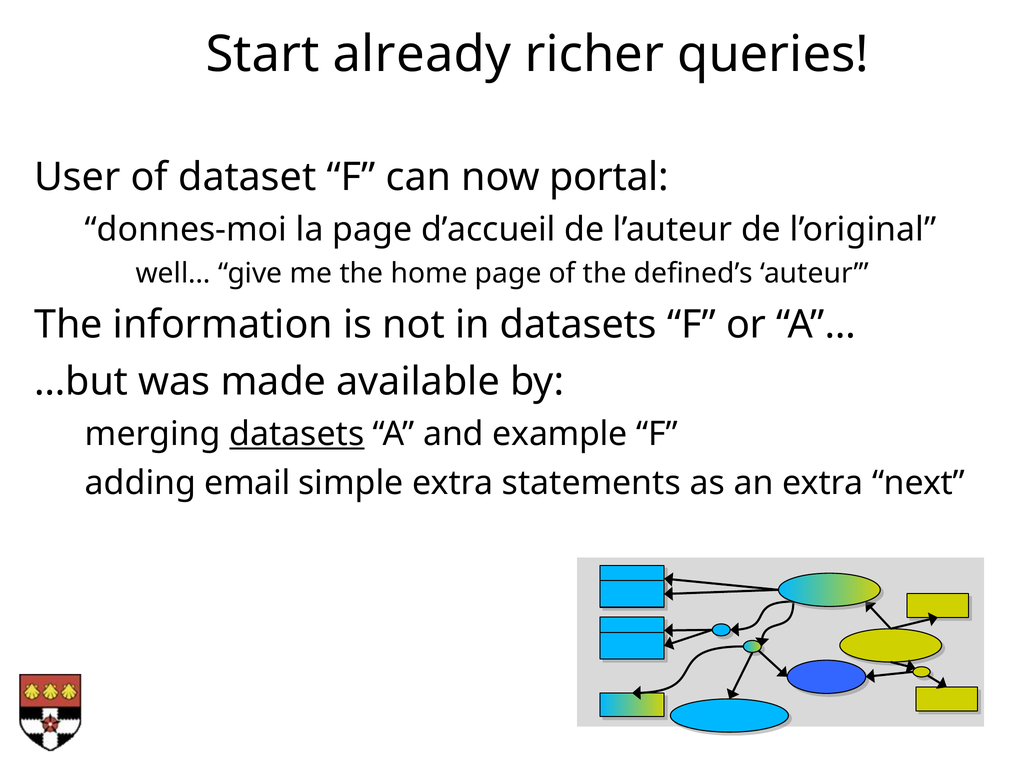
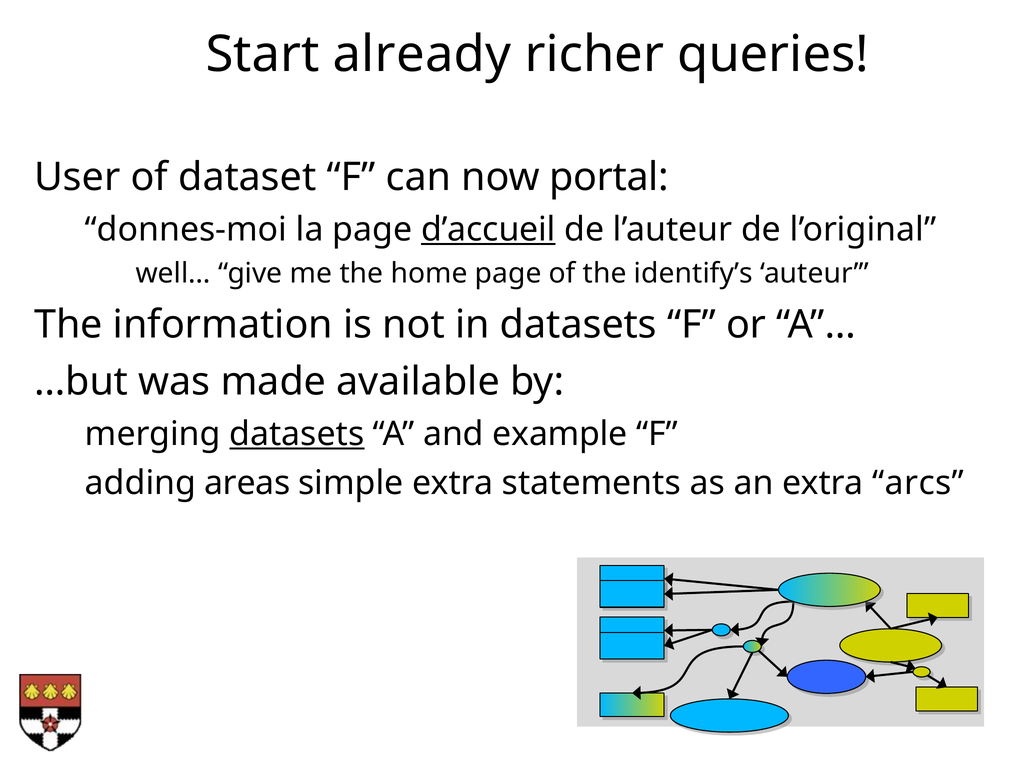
d’accueil underline: none -> present
defined’s: defined’s -> identify’s
email: email -> areas
next: next -> arcs
